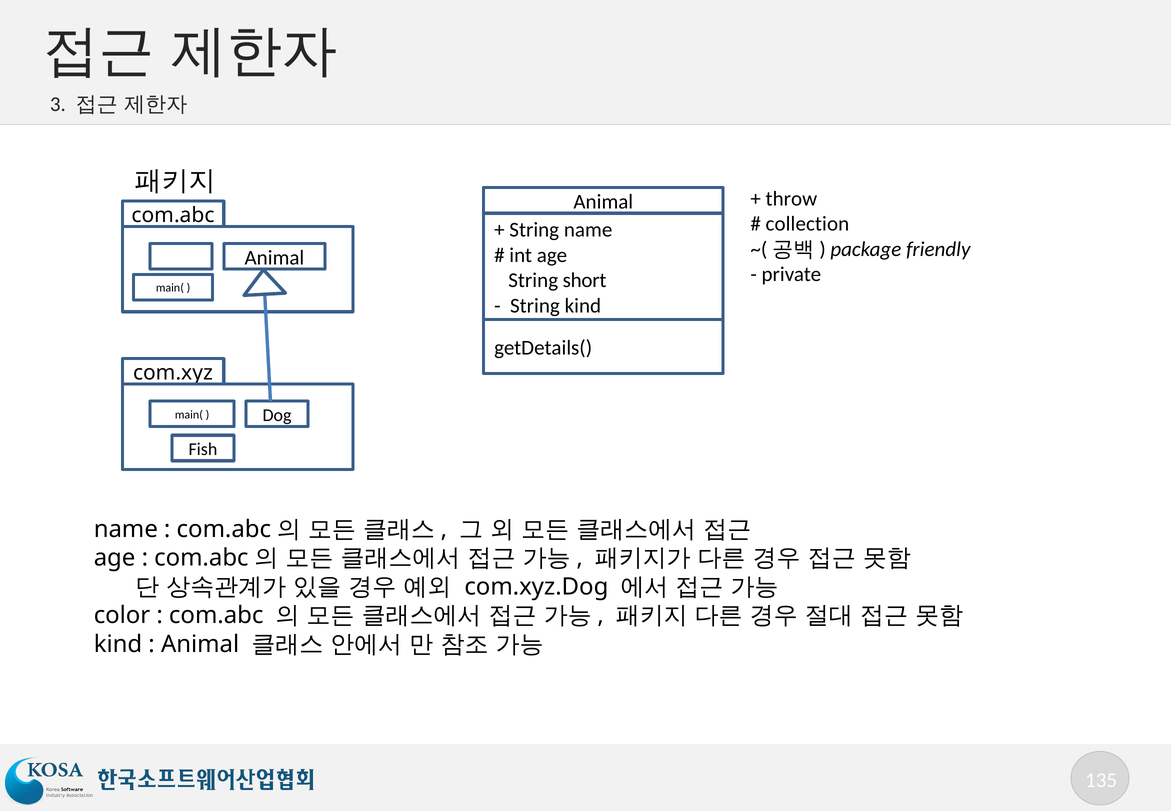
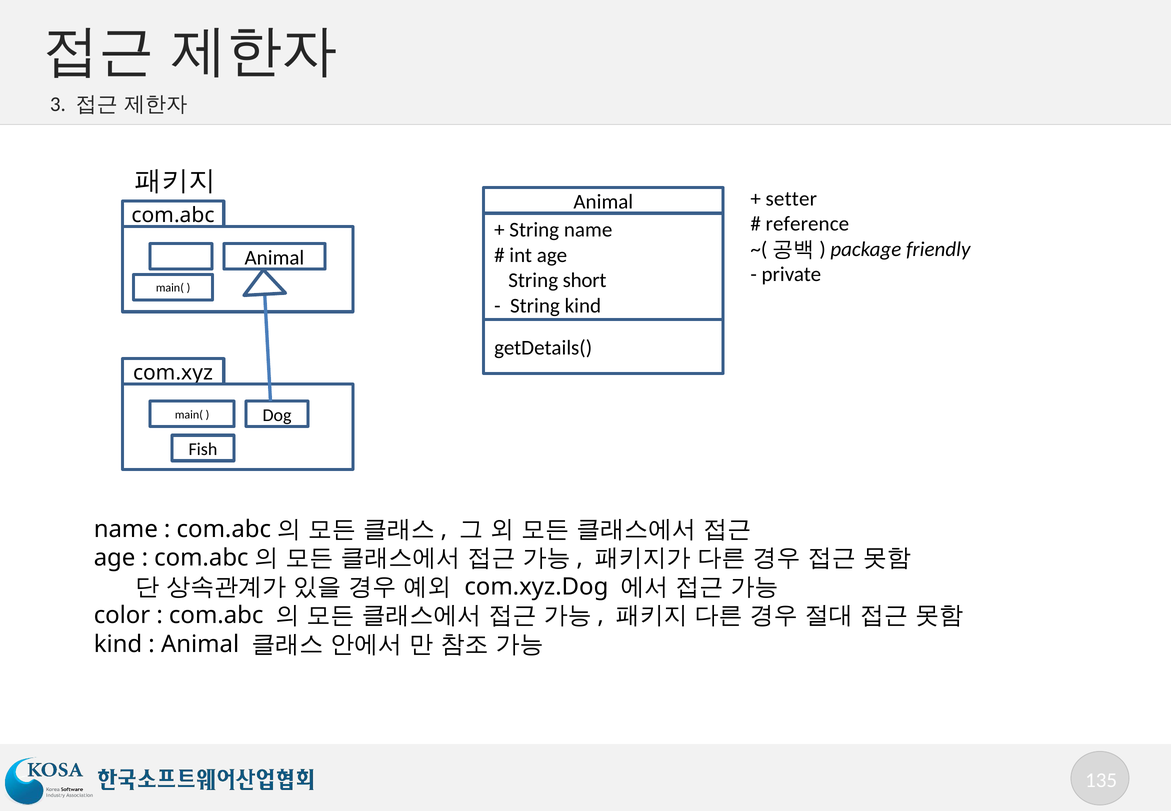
throw: throw -> setter
collection: collection -> reference
